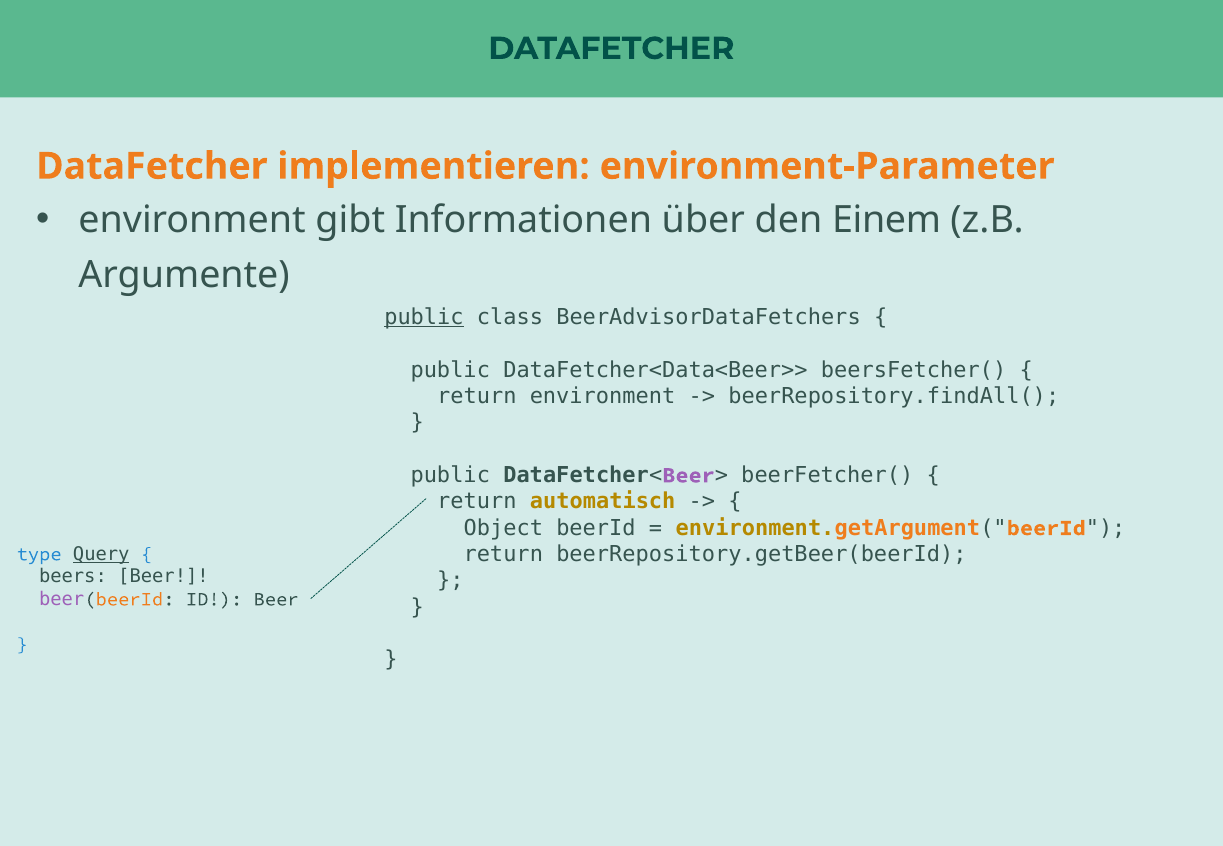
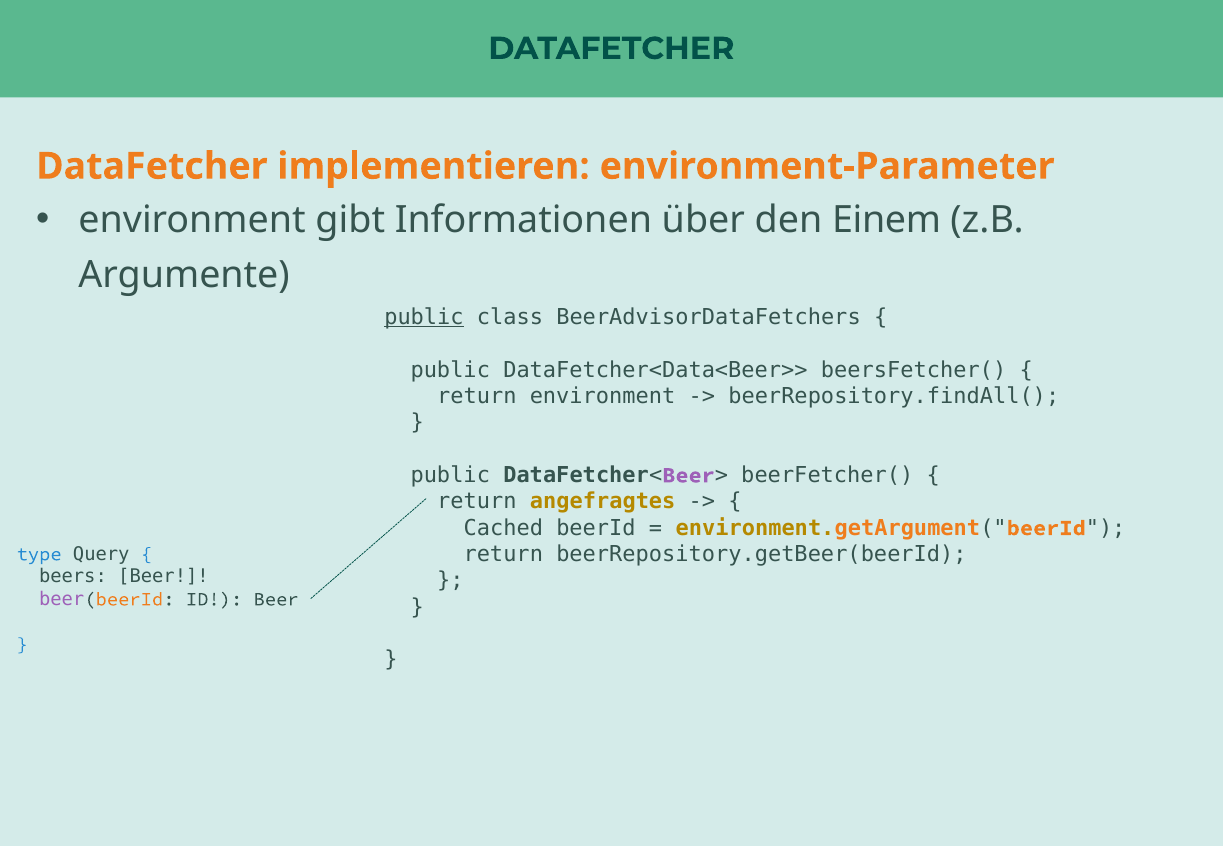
automatisch: automatisch -> angefragtes
Object: Object -> Cached
Query underline: present -> none
